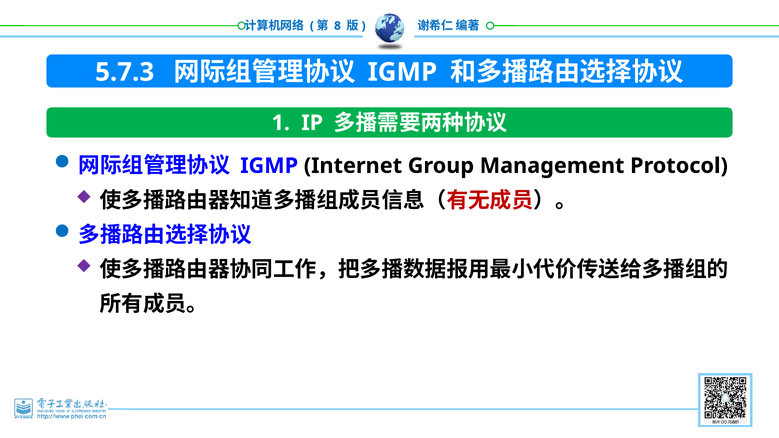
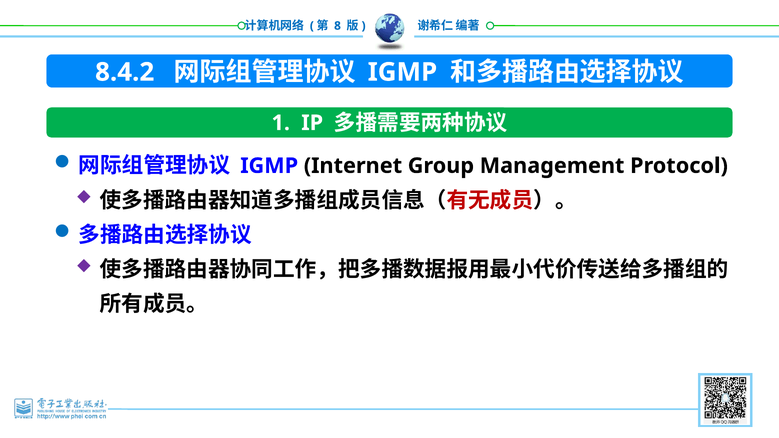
5.7.3: 5.7.3 -> 8.4.2
